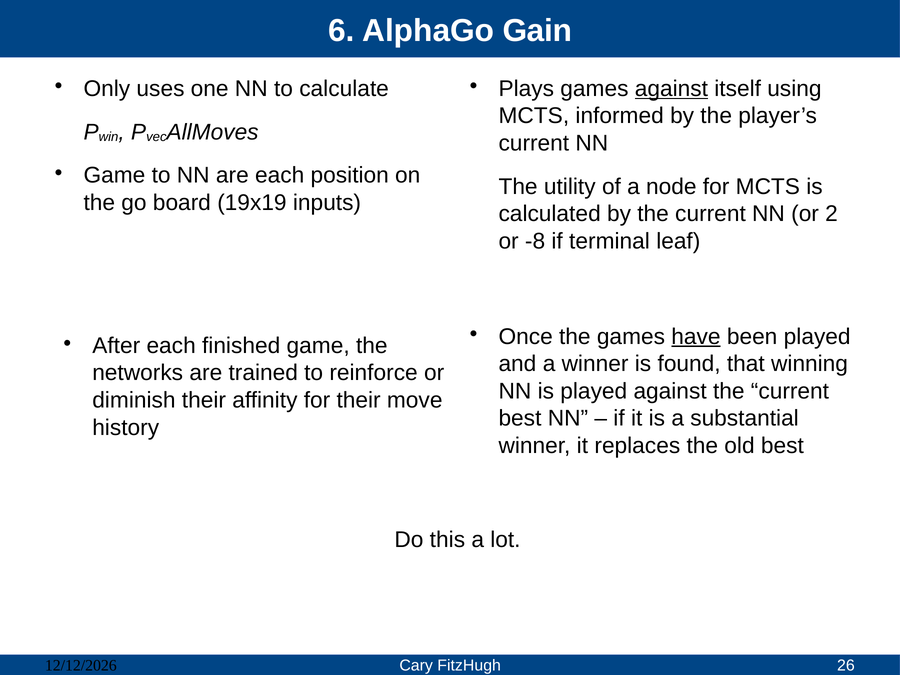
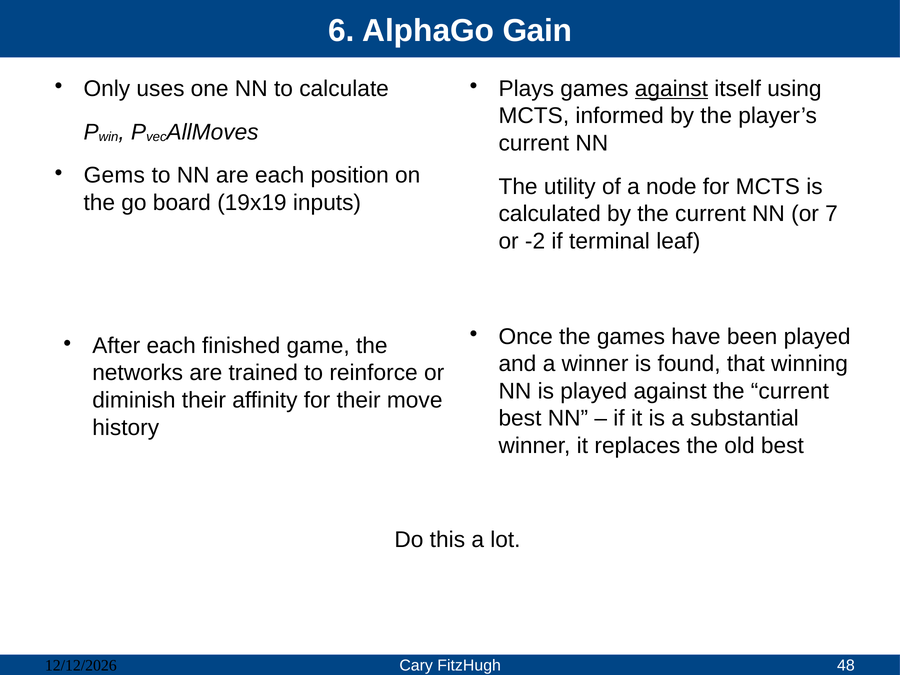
Game at (114, 175): Game -> Gems
2: 2 -> 7
-8: -8 -> -2
have underline: present -> none
26: 26 -> 48
